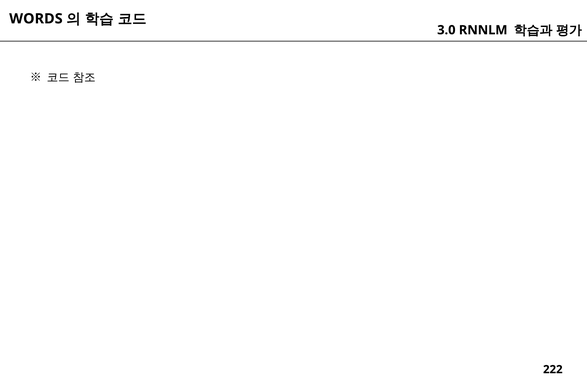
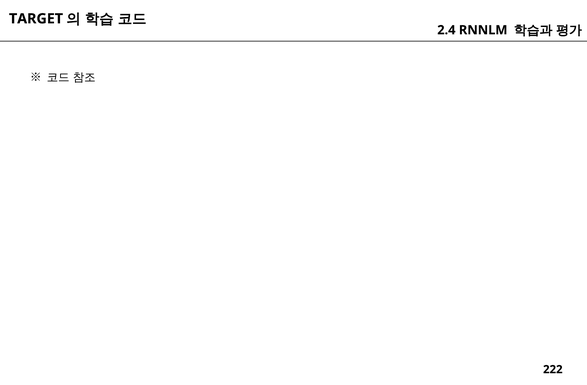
WORDS: WORDS -> TARGET
3.0: 3.0 -> 2.4
